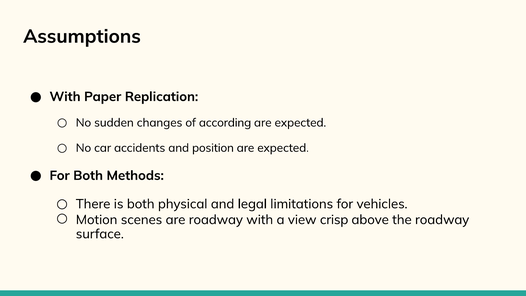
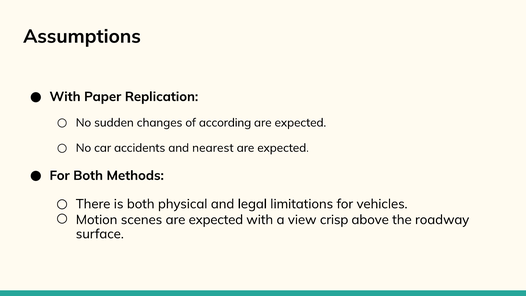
position: position -> nearest
scenes are roadway: roadway -> expected
